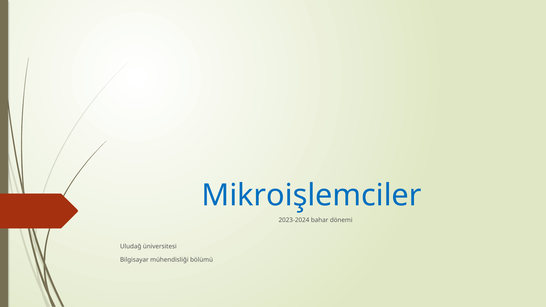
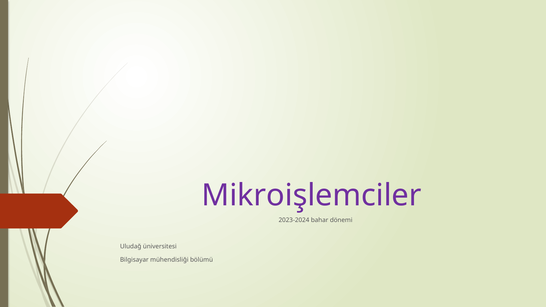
Mikroişlemciler colour: blue -> purple
